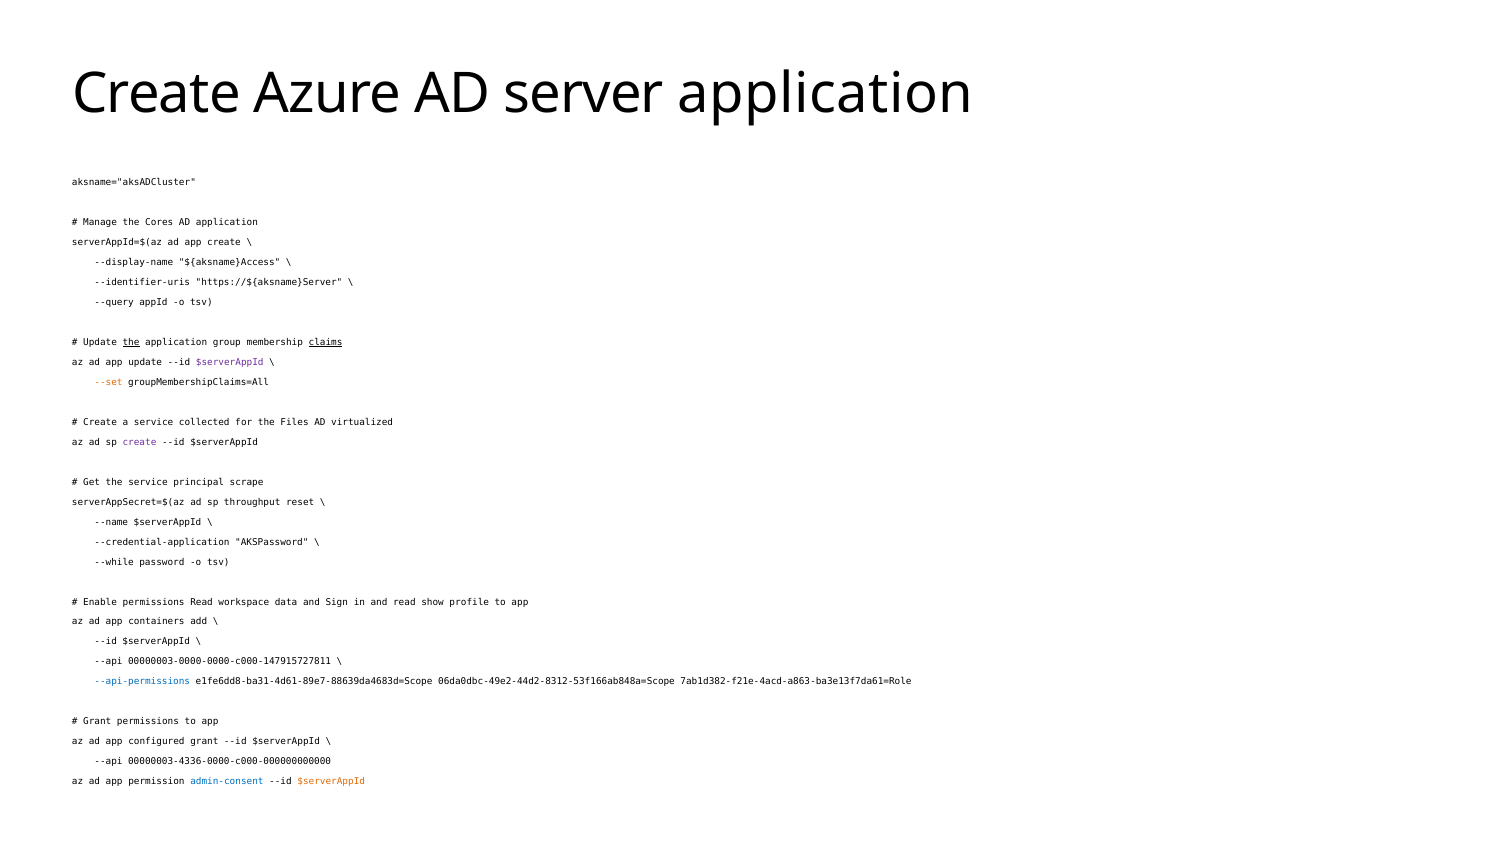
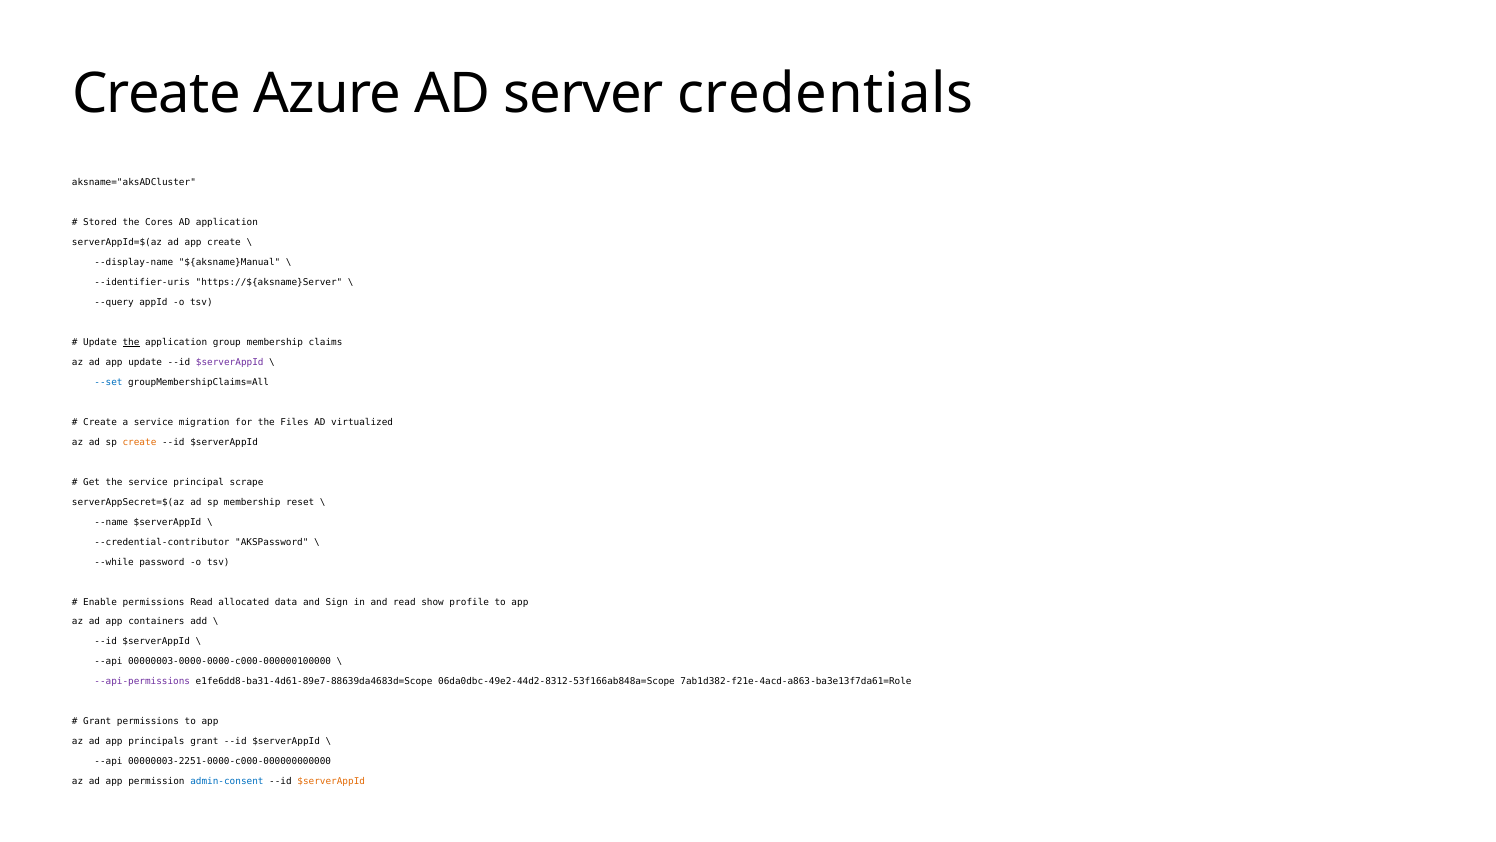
server application: application -> credentials
Manage: Manage -> Stored
${aksname}Access: ${aksname}Access -> ${aksname}Manual
claims underline: present -> none
--set colour: orange -> blue
collected: collected -> migration
create at (139, 442) colour: purple -> orange
sp throughput: throughput -> membership
--credential-application: --credential-application -> --credential-contributor
workspace: workspace -> allocated
00000003-0000-0000-c000-147915727811: 00000003-0000-0000-c000-147915727811 -> 00000003-0000-0000-c000-000000100000
--api-permissions colour: blue -> purple
configured: configured -> principals
00000003-4336-0000-c000-000000000000: 00000003-4336-0000-c000-000000000000 -> 00000003-2251-0000-c000-000000000000
